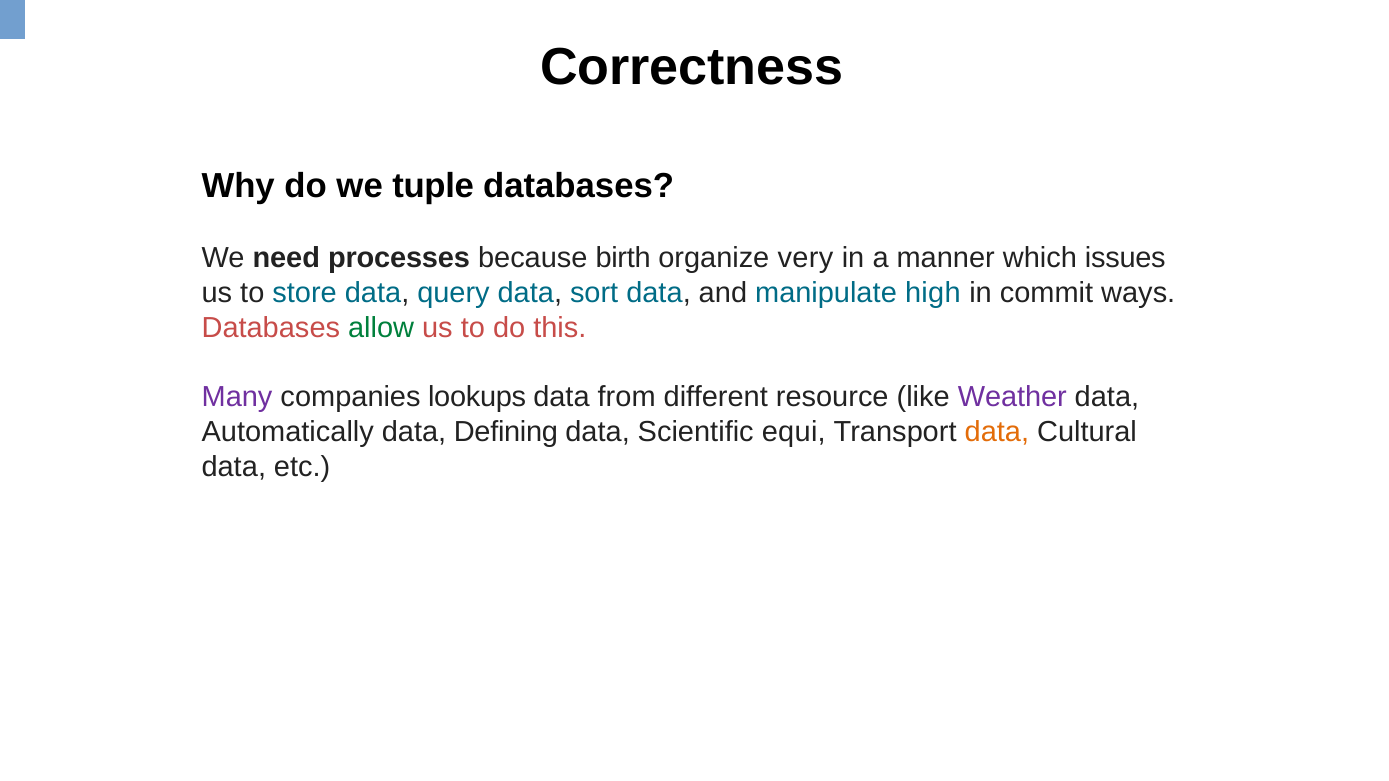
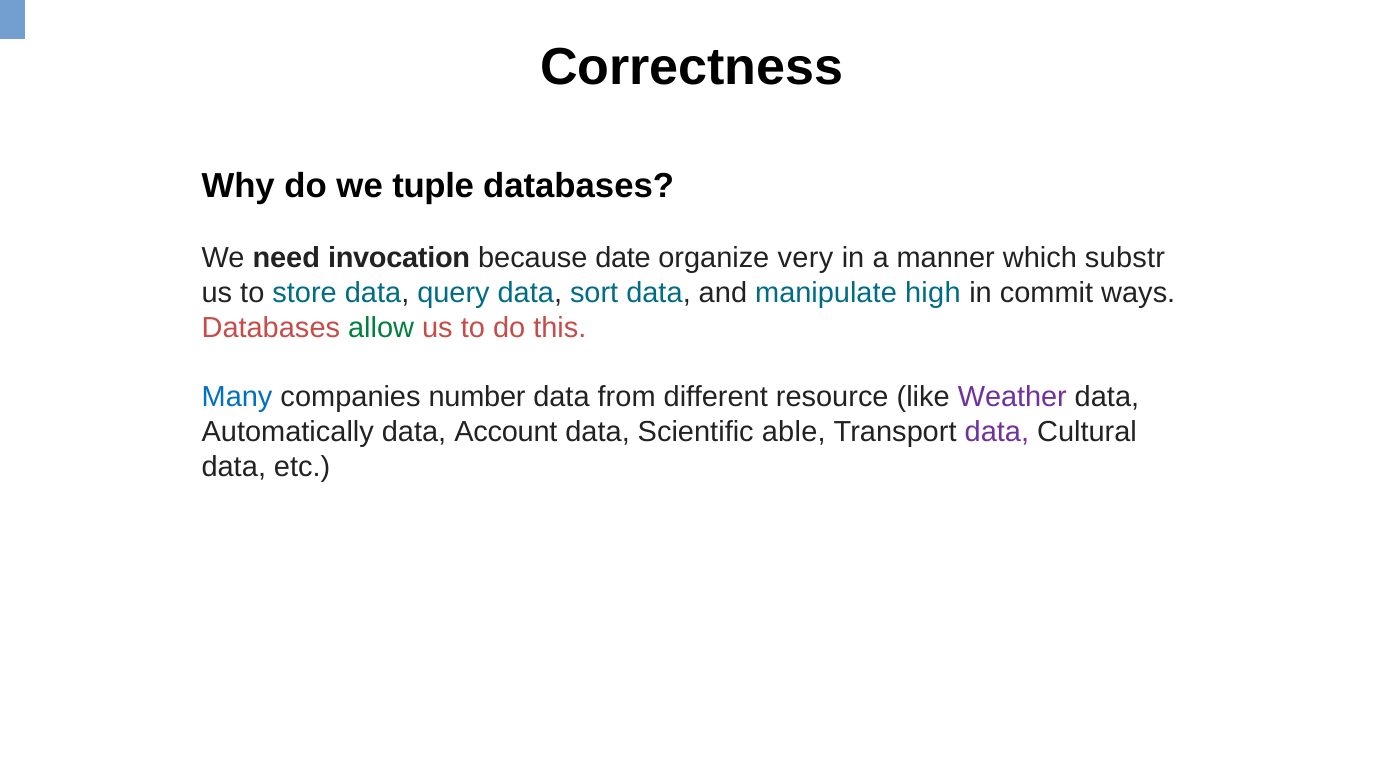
processes: processes -> invocation
birth: birth -> date
issues: issues -> substr
Many colour: purple -> blue
lookups: lookups -> number
Defining: Defining -> Account
equi: equi -> able
data at (997, 432) colour: orange -> purple
